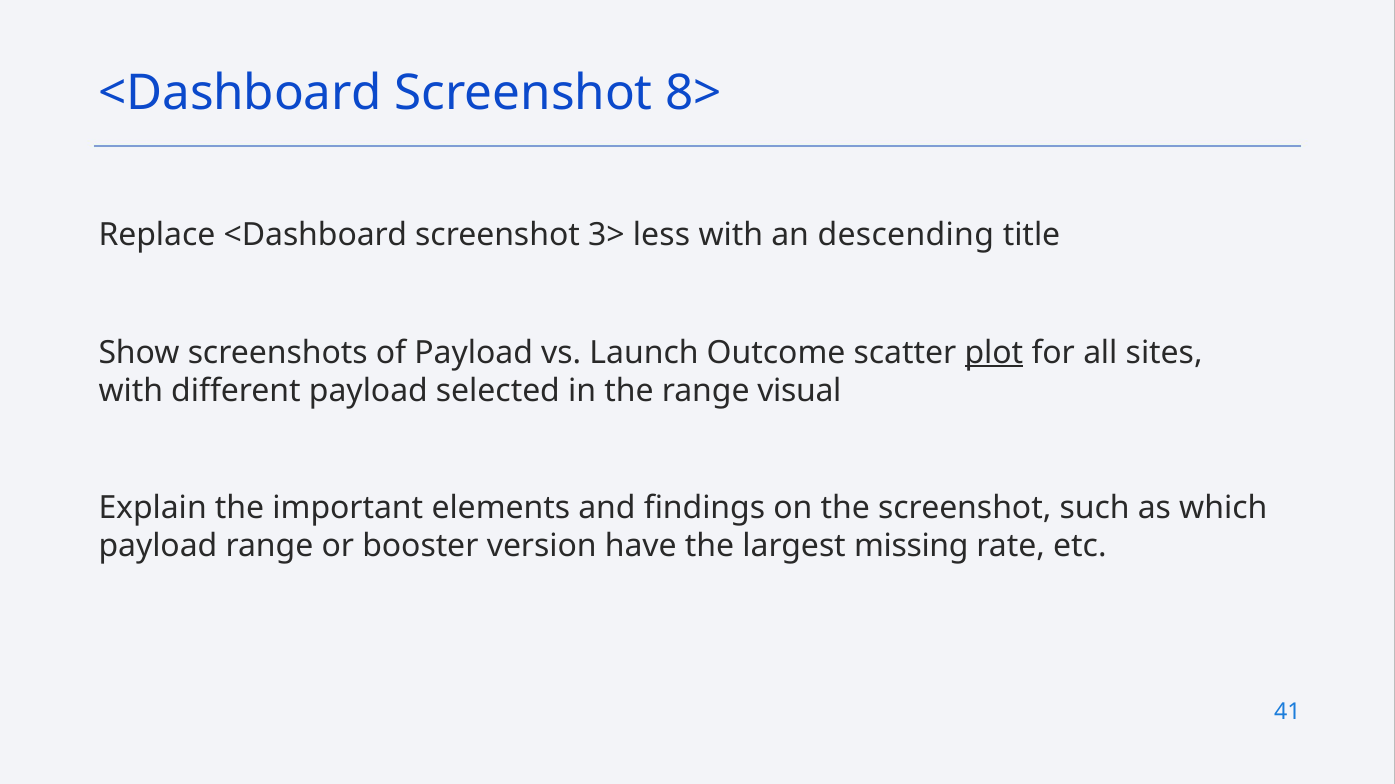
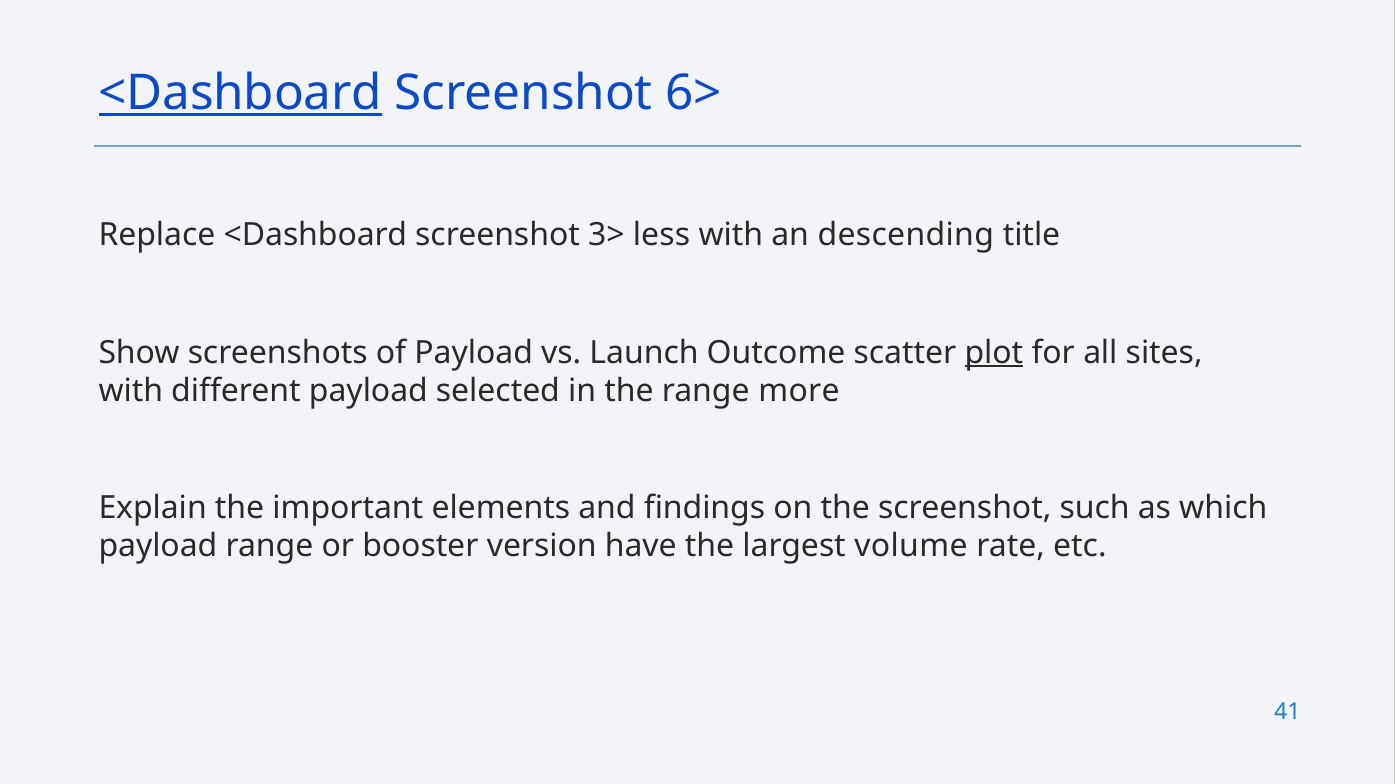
<Dashboard at (240, 93) underline: none -> present
8>: 8> -> 6>
visual: visual -> more
missing: missing -> volume
